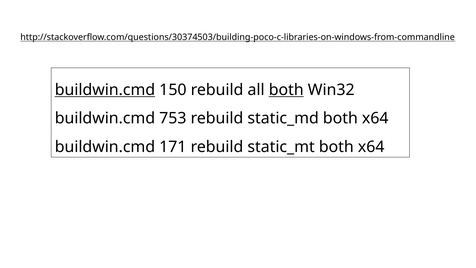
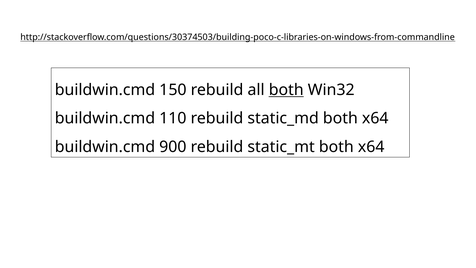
buildwin.cmd at (105, 90) underline: present -> none
753: 753 -> 110
171: 171 -> 900
